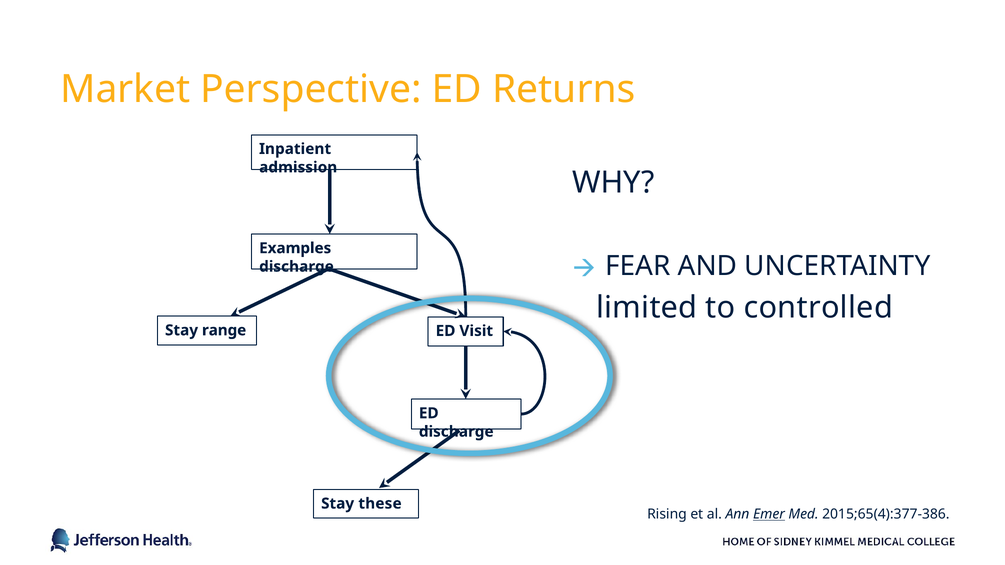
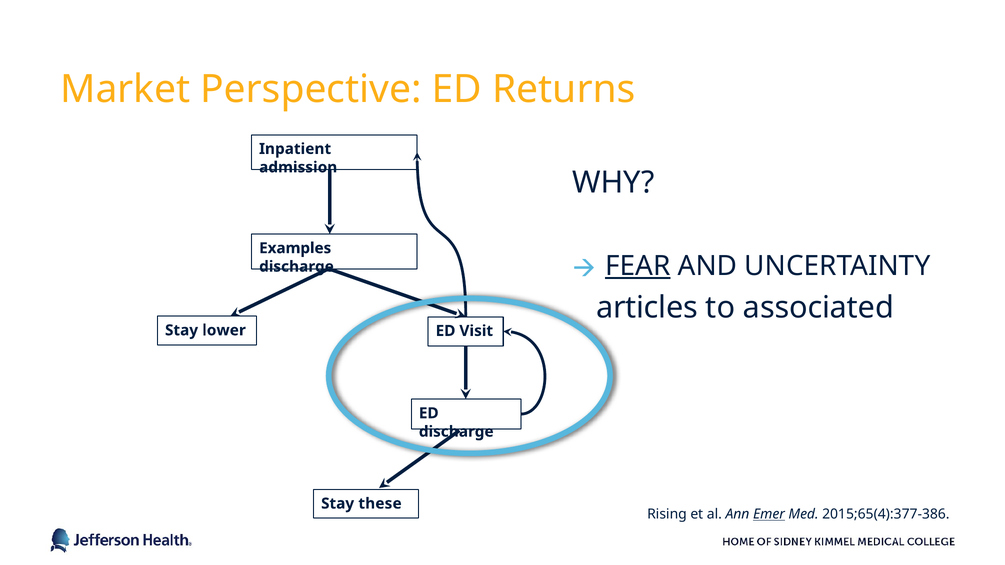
FEAR underline: none -> present
limited: limited -> articles
controlled: controlled -> associated
range: range -> lower
